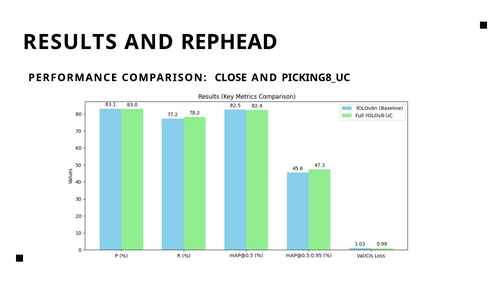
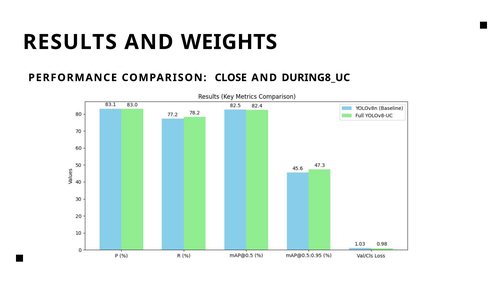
REPHEAD: REPHEAD -> WEIGHTS
PICKING8_UC: PICKING8_UC -> DURING8_UC
